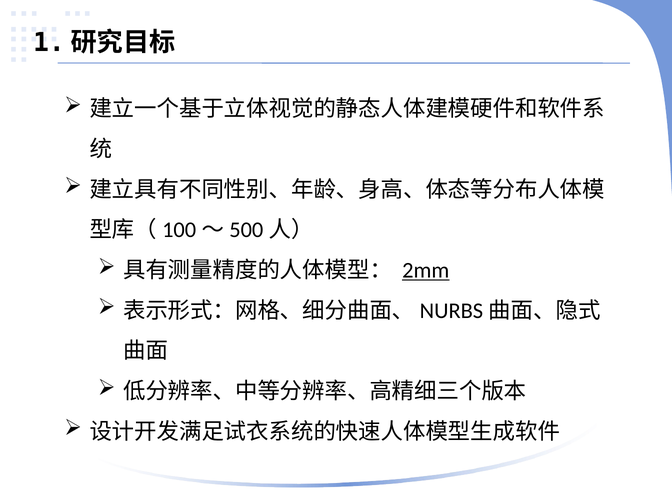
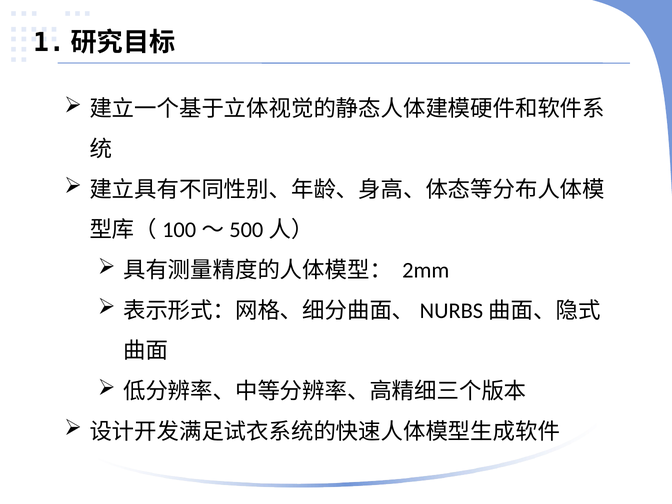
2mm underline: present -> none
